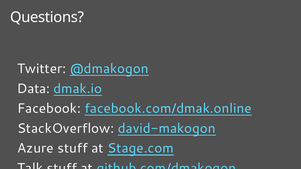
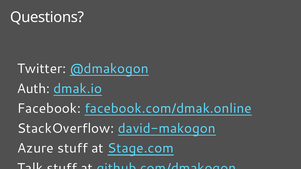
Data: Data -> Auth
